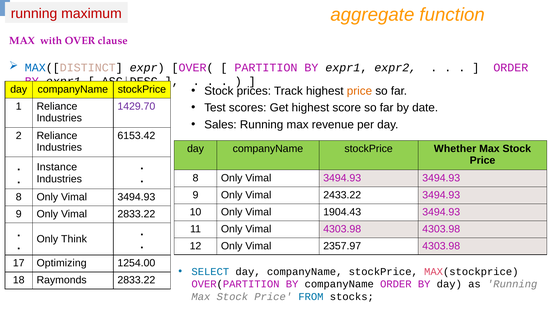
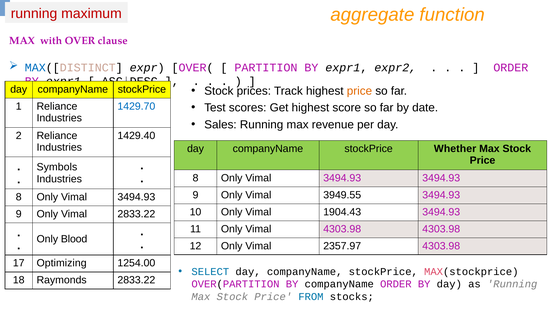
1429.70 colour: purple -> blue
6153.42: 6153.42 -> 1429.40
Instance: Instance -> Symbols
2433.22: 2433.22 -> 3949.55
Think: Think -> Blood
